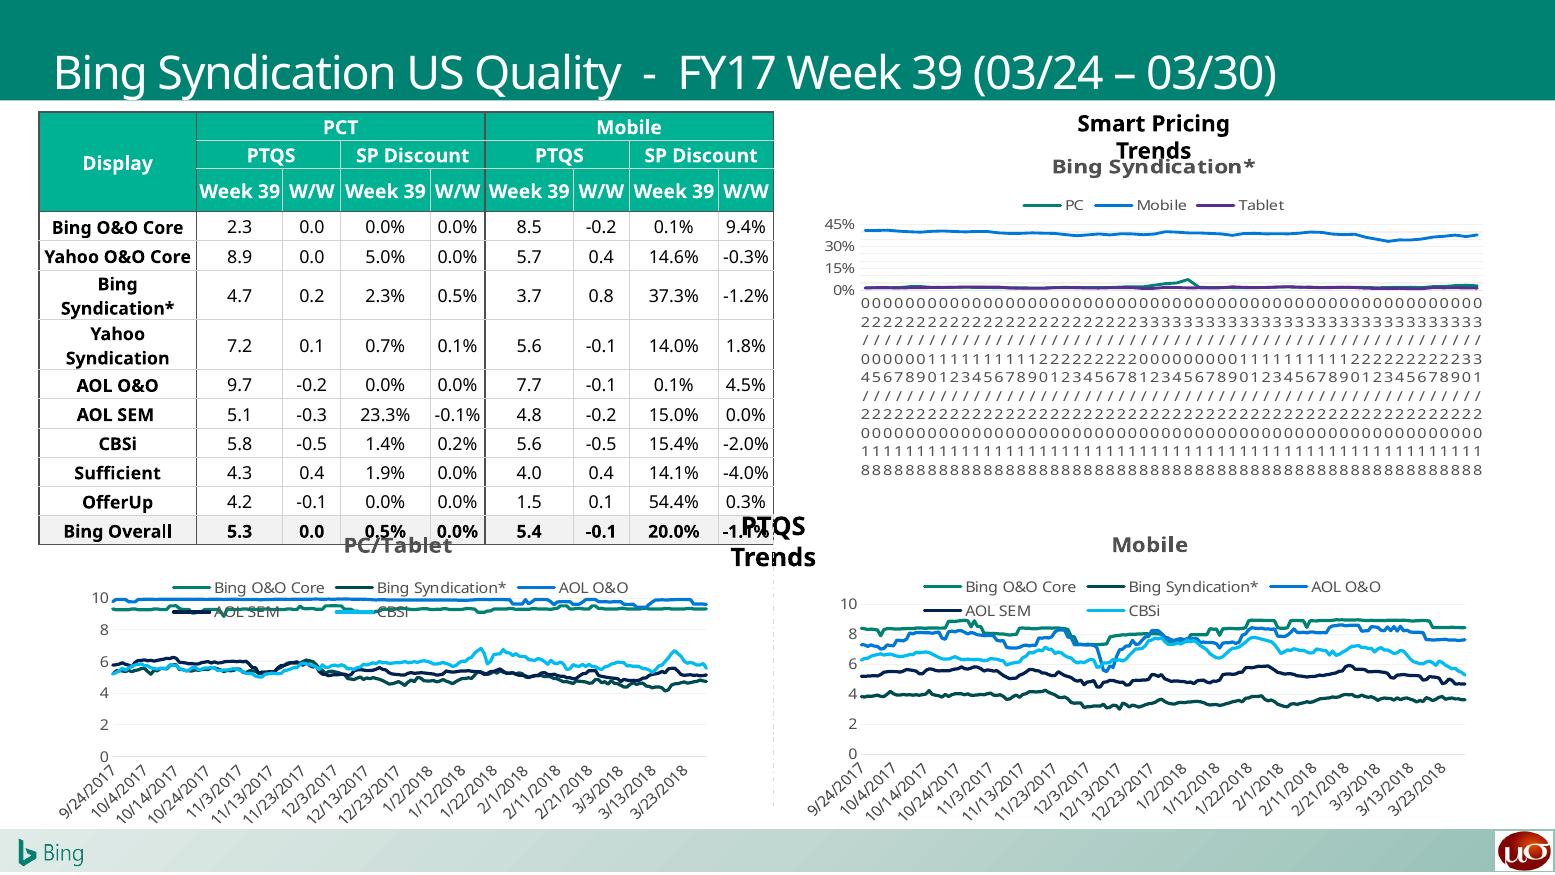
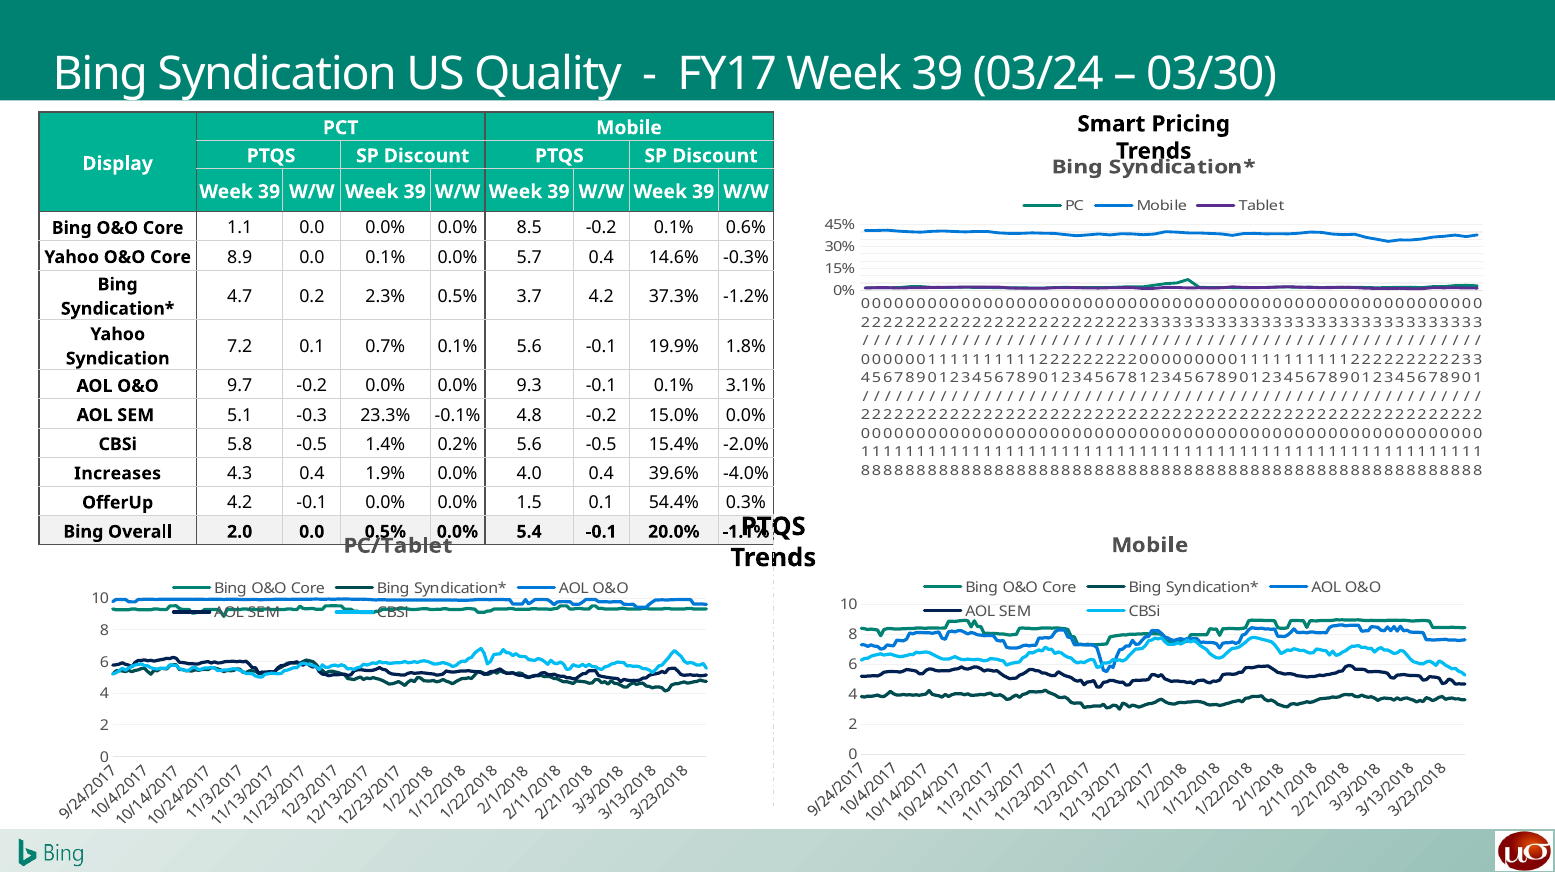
2.3: 2.3 -> 1.1
9.4%: 9.4% -> 0.6%
0.0 5.0%: 5.0% -> 0.1%
3.7 0.8: 0.8 -> 4.2
14.0%: 14.0% -> 19.9%
7.7: 7.7 -> 9.3
4.5%: 4.5% -> 3.1%
Sufficient: Sufficient -> Increases
14.1%: 14.1% -> 39.6%
5.3: 5.3 -> 2.0
